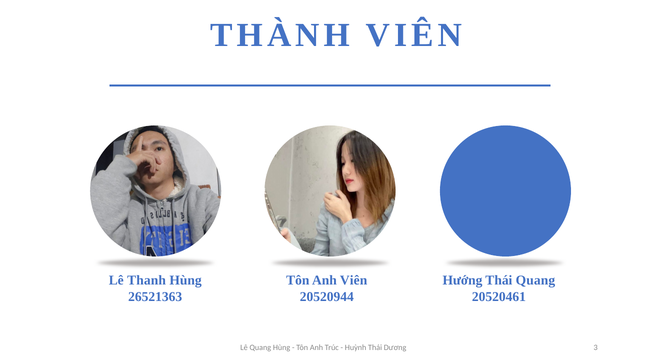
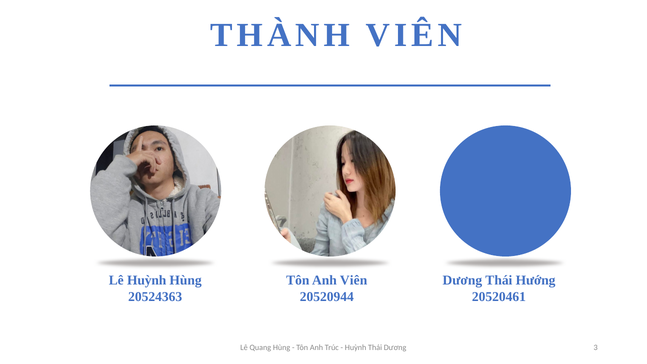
Lê Thanh: Thanh -> Huỳnh
Hướng at (462, 280): Hướng -> Dương
Thái Quang: Quang -> Hướng
26521363: 26521363 -> 20524363
